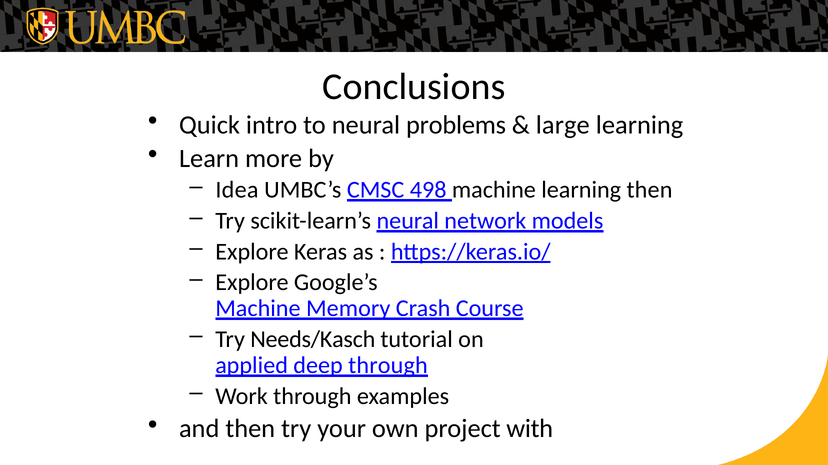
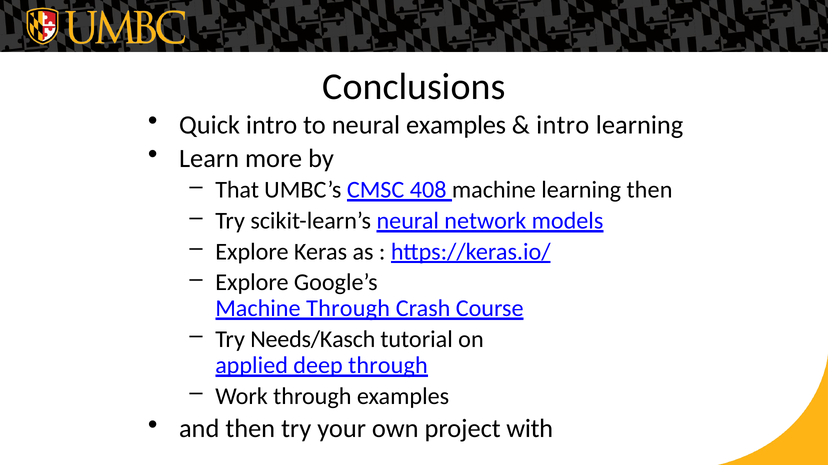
neural problems: problems -> examples
large at (563, 125): large -> intro
Idea: Idea -> That
498: 498 -> 408
Machine Memory: Memory -> Through
